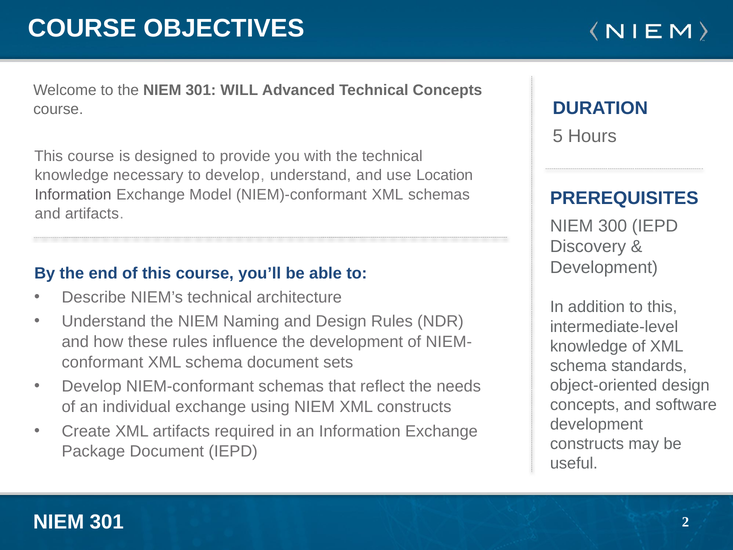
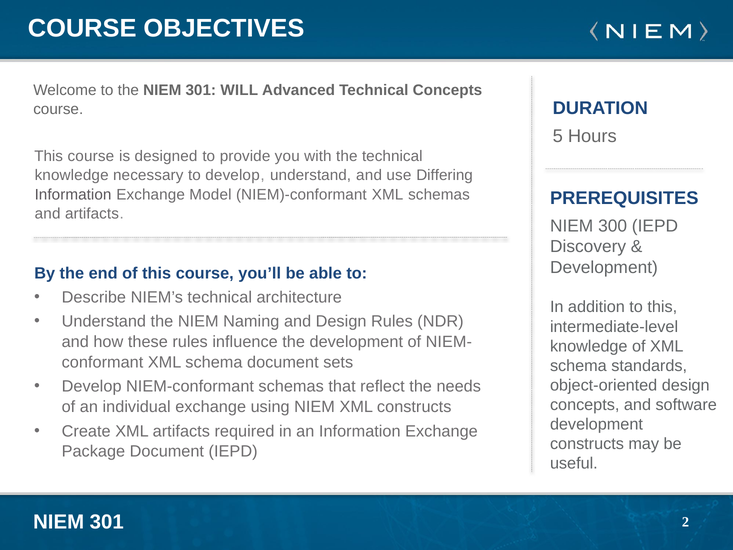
Location: Location -> Differing
